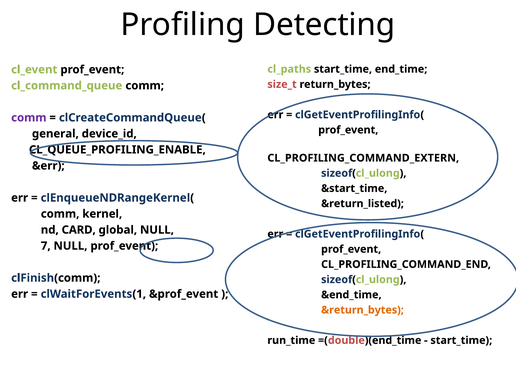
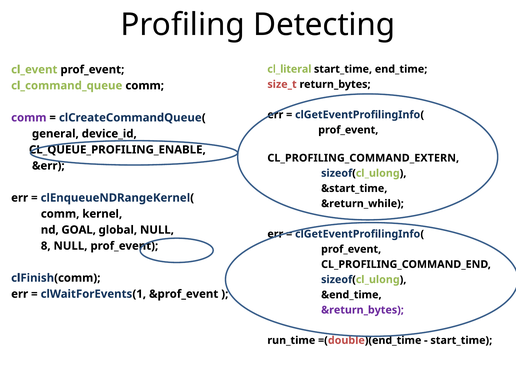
cl_paths: cl_paths -> cl_literal
&return_listed: &return_listed -> &return_while
CARD: CARD -> GOAL
7: 7 -> 8
&return_bytes colour: orange -> purple
